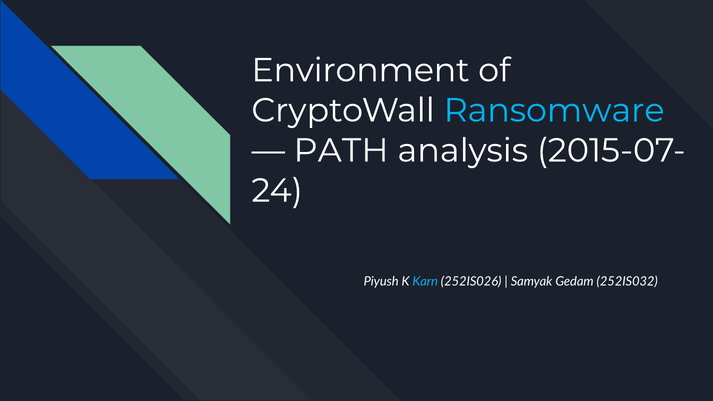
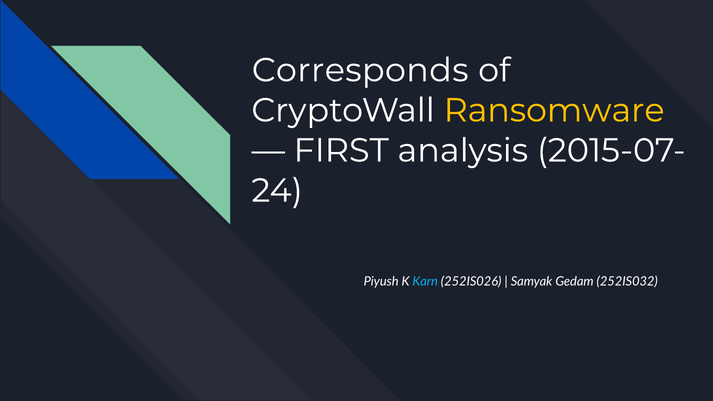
Environment: Environment -> Corresponds
Ransomware colour: light blue -> yellow
PATH: PATH -> FIRST
